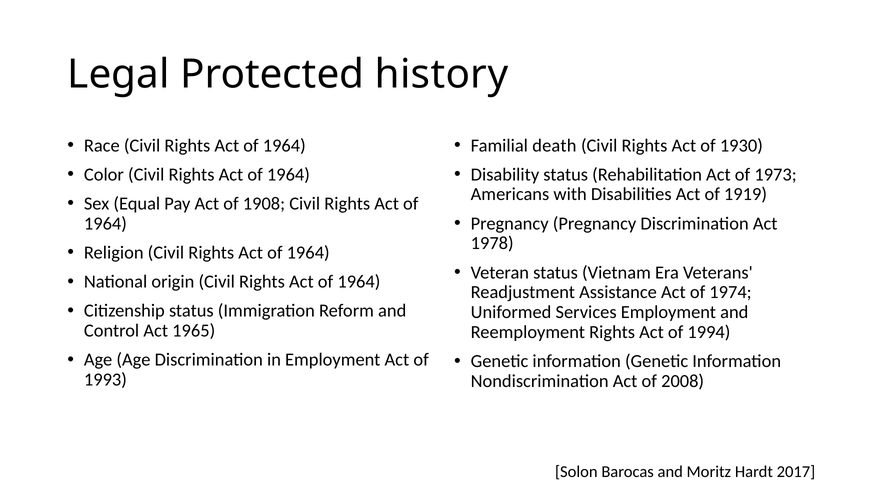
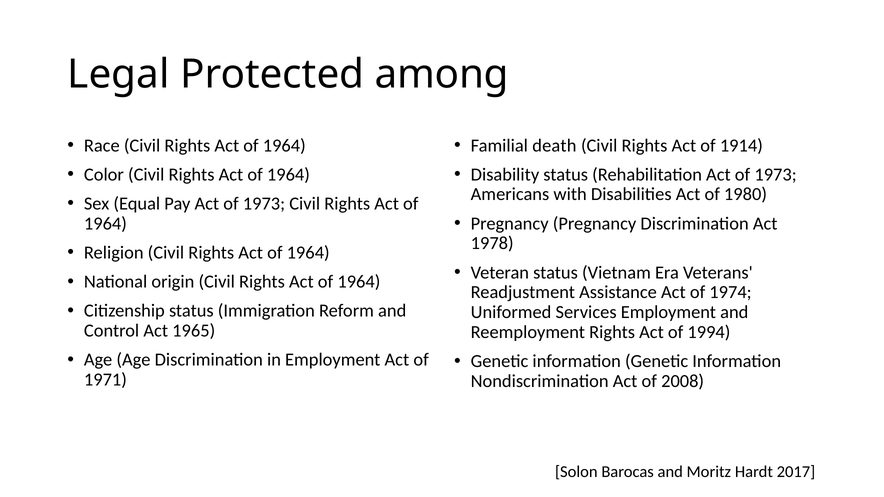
history: history -> among
1930: 1930 -> 1914
1919: 1919 -> 1980
Pay Act of 1908: 1908 -> 1973
1993: 1993 -> 1971
